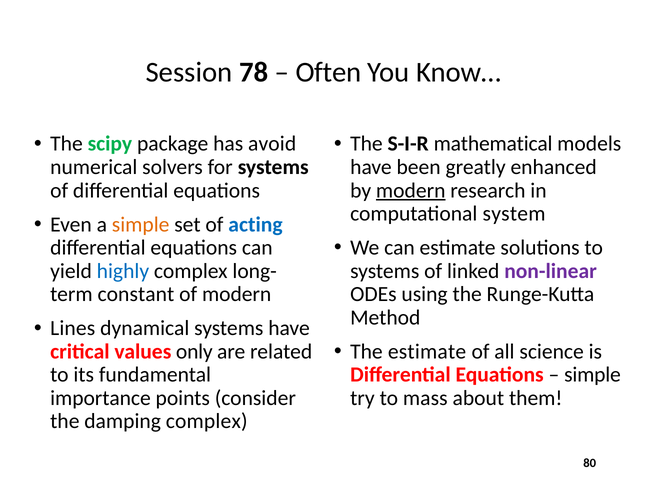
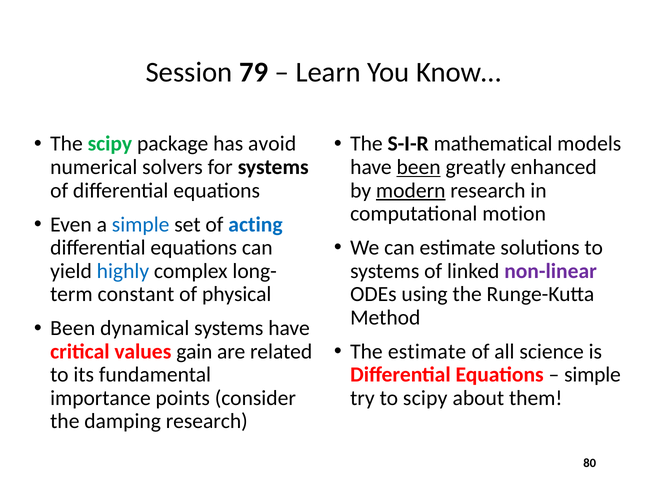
78: 78 -> 79
Often: Often -> Learn
been at (419, 167) underline: none -> present
system: system -> motion
simple at (141, 225) colour: orange -> blue
of modern: modern -> physical
Lines at (73, 328): Lines -> Been
only: only -> gain
to mass: mass -> scipy
damping complex: complex -> research
